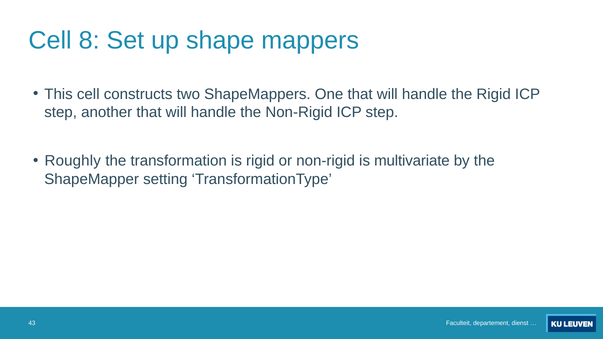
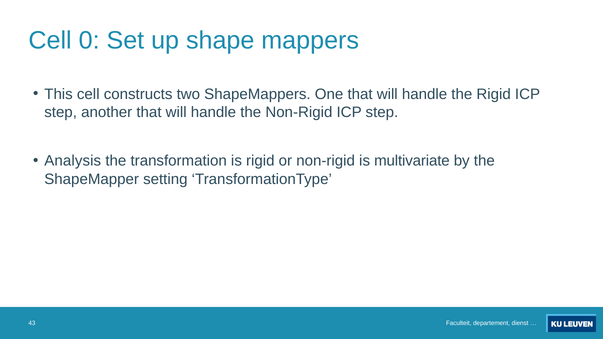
8: 8 -> 0
Roughly: Roughly -> Analysis
